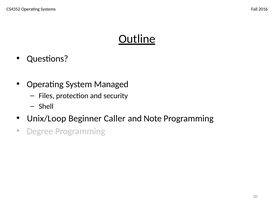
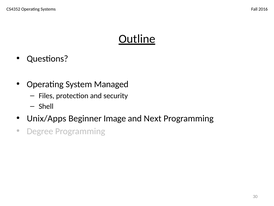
Unix/Loop: Unix/Loop -> Unix/Apps
Caller: Caller -> Image
Note: Note -> Next
